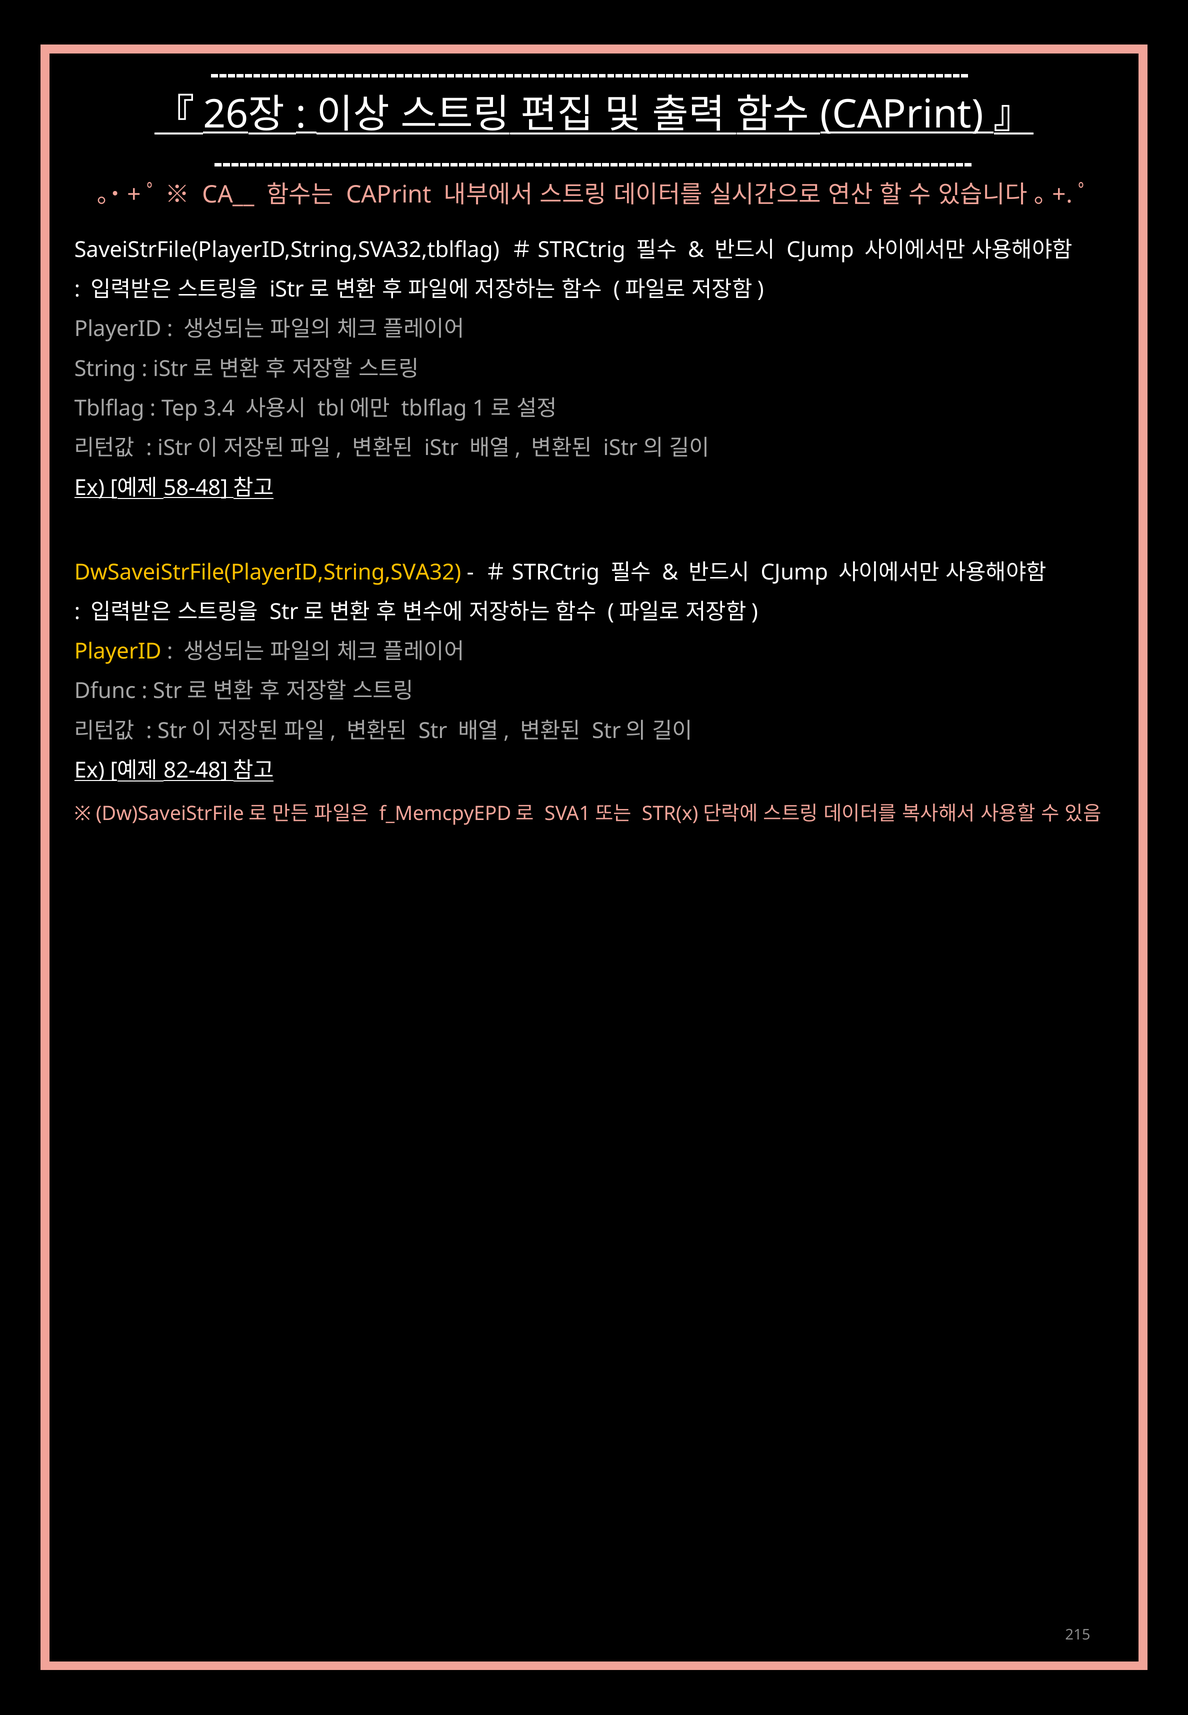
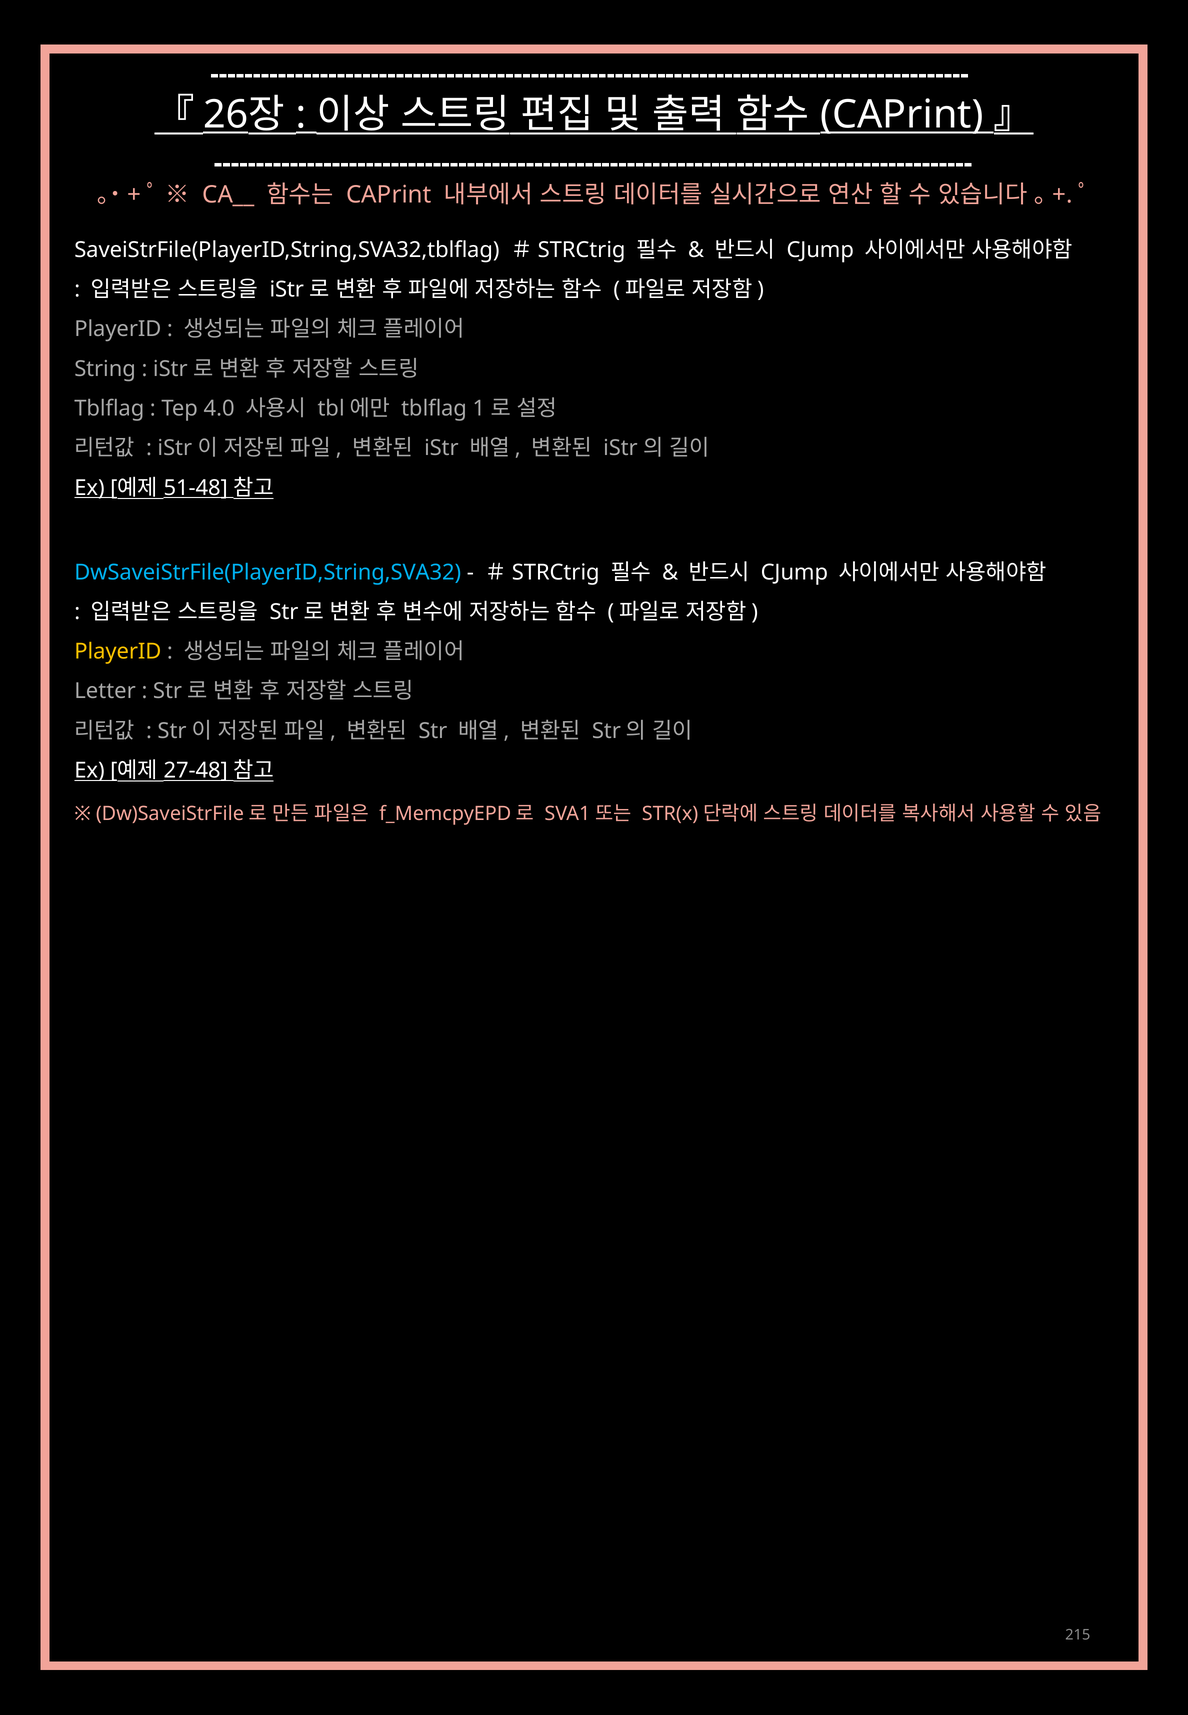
3.4: 3.4 -> 4.0
58-48: 58-48 -> 51-48
DwSaveiStrFile(PlayerID,String,SVA32 colour: yellow -> light blue
Dfunc: Dfunc -> Letter
82-48: 82-48 -> 27-48
